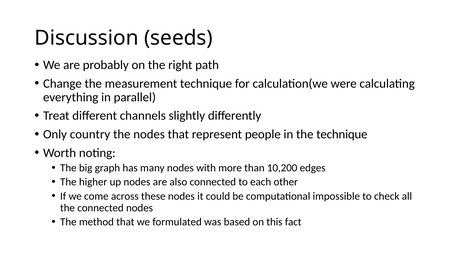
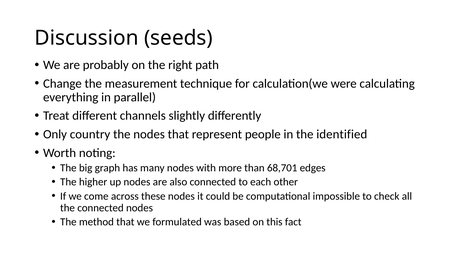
the technique: technique -> identified
10,200: 10,200 -> 68,701
